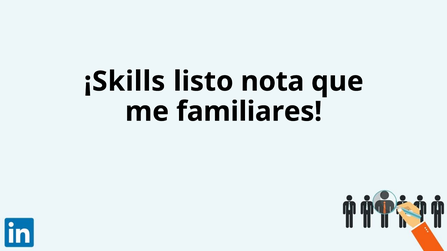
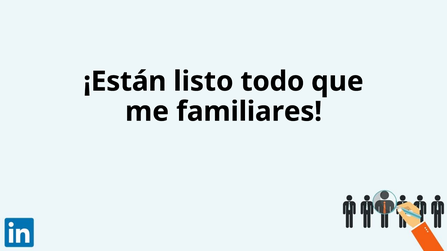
¡Skills: ¡Skills -> ¡Están
nota: nota -> todo
